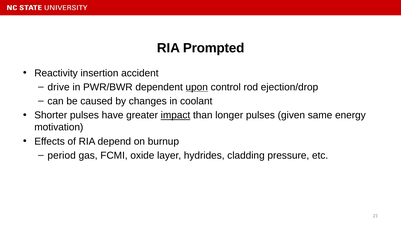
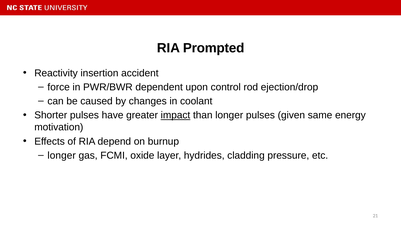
drive: drive -> force
upon underline: present -> none
period at (62, 155): period -> longer
